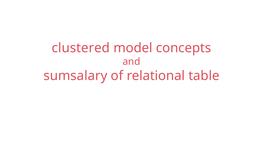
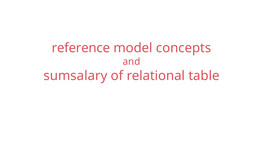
clustered: clustered -> reference
